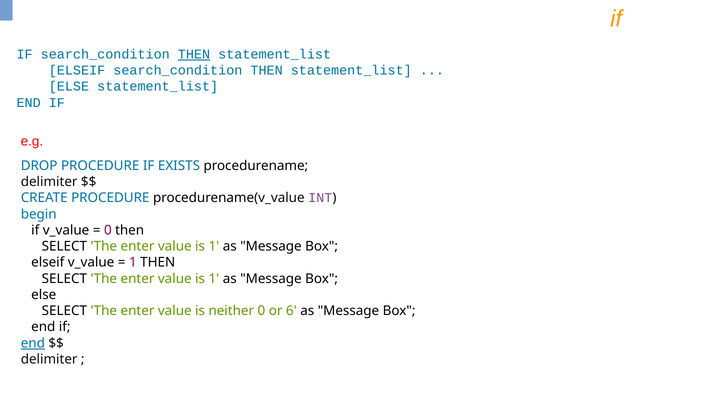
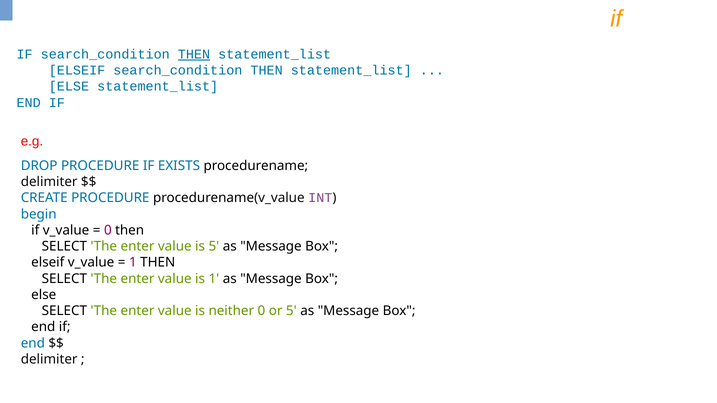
1 at (214, 247): 1 -> 5
or 6: 6 -> 5
end at (33, 343) underline: present -> none
